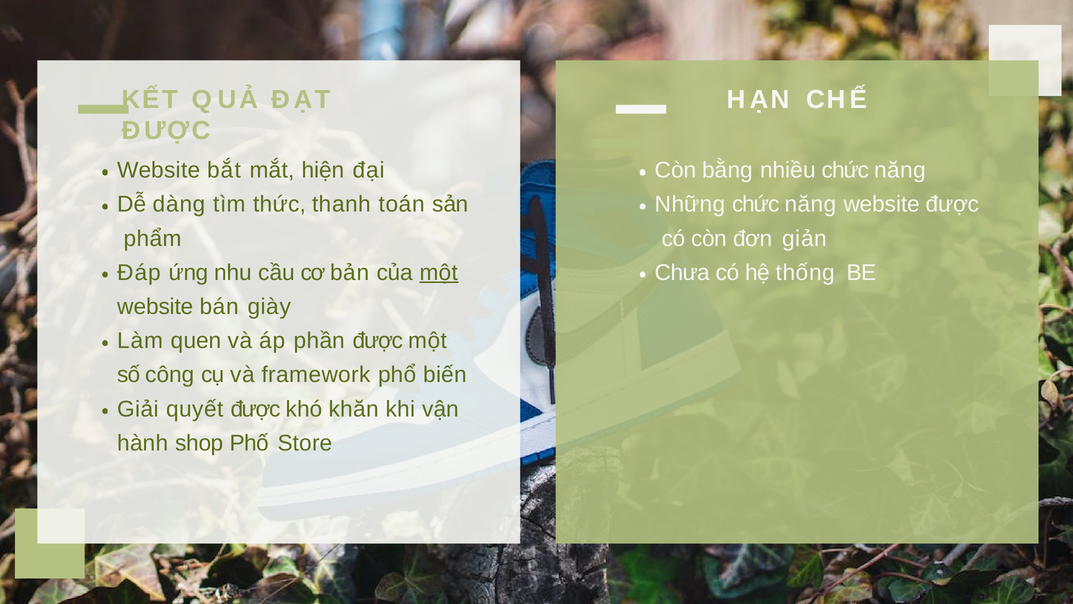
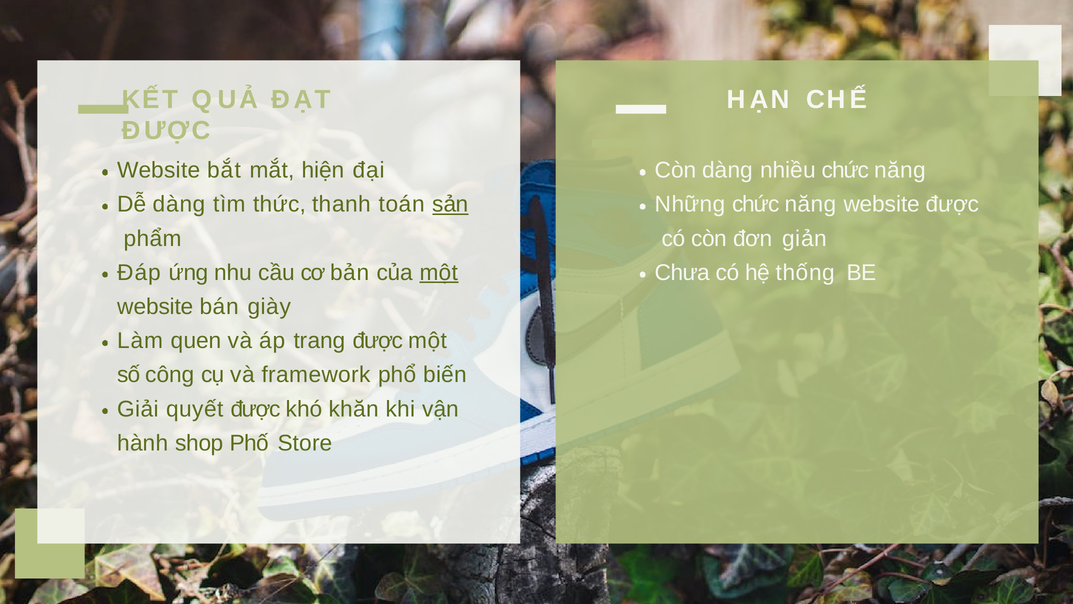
Còn bằng: bằng -> dàng
sản underline: none -> present
phần: phần -> trang
